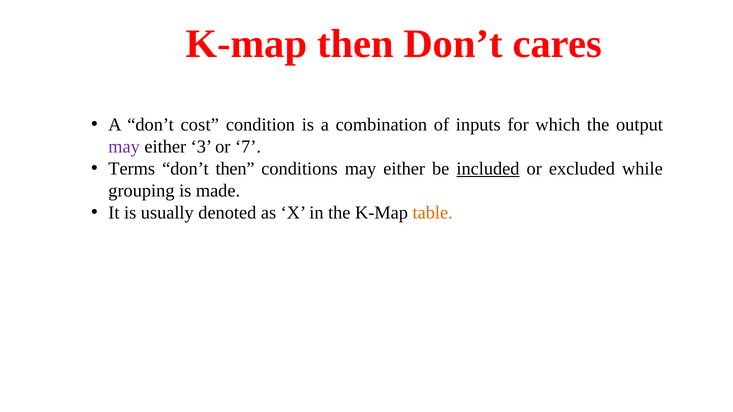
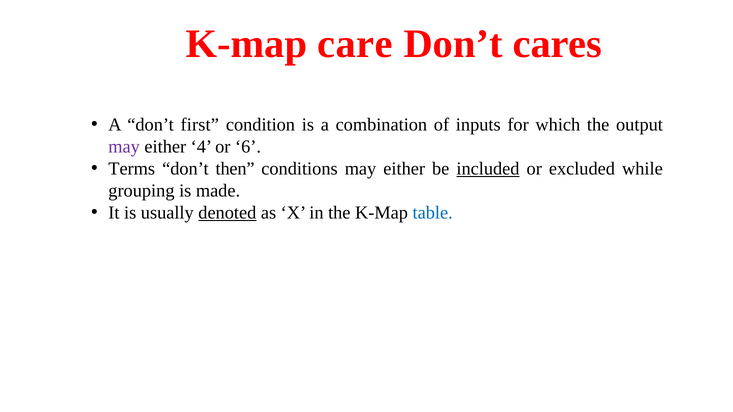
K-map then: then -> care
cost: cost -> first
3: 3 -> 4
7: 7 -> 6
denoted underline: none -> present
table colour: orange -> blue
